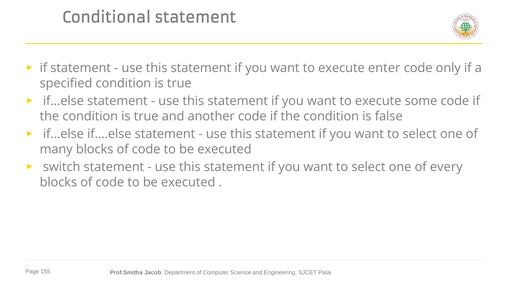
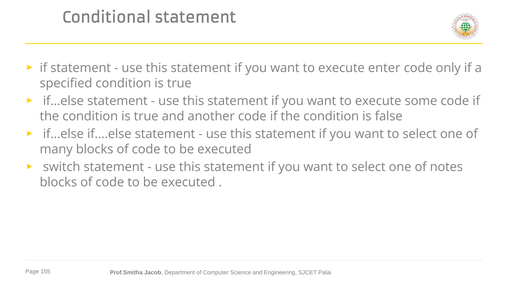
every: every -> notes
